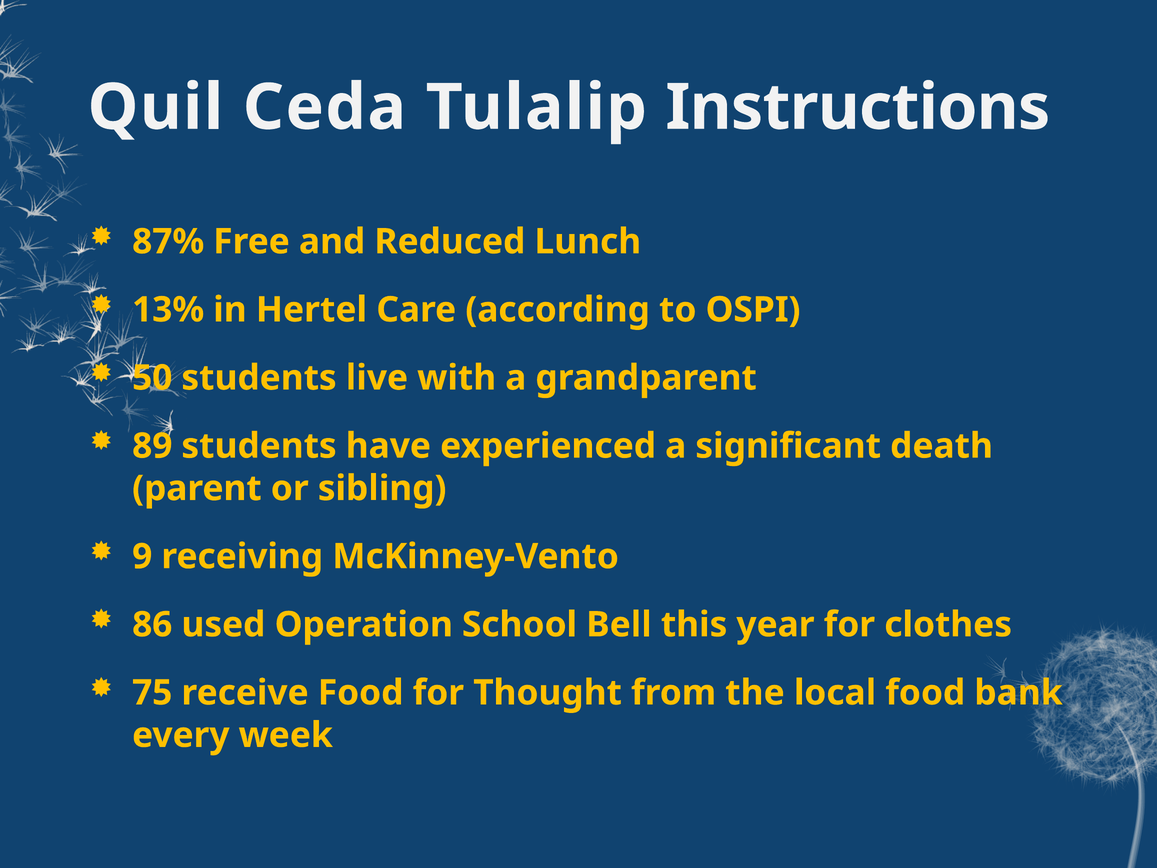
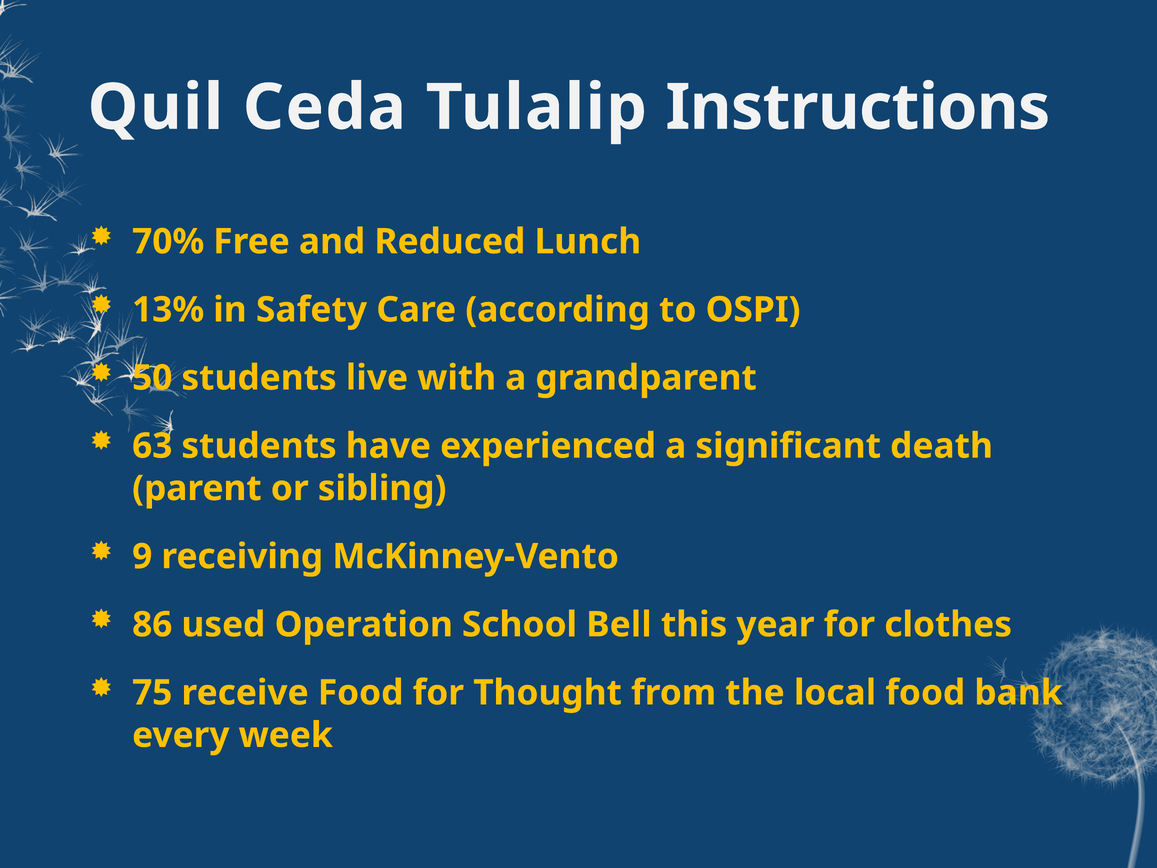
87%: 87% -> 70%
Hertel: Hertel -> Safety
89: 89 -> 63
